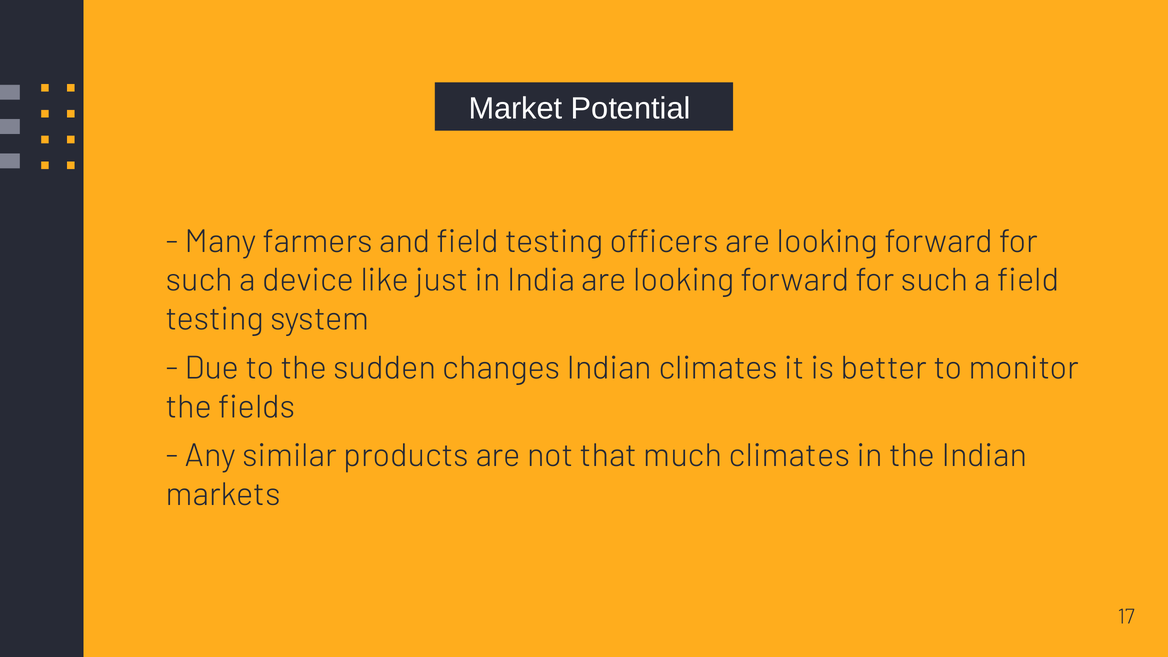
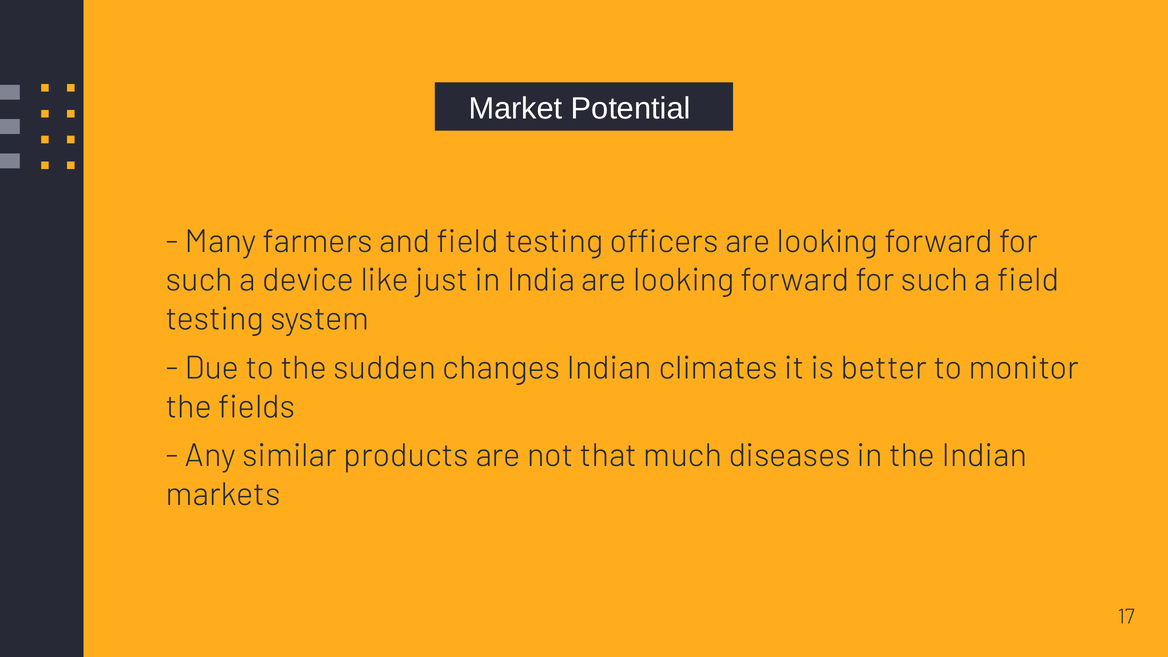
much climates: climates -> diseases
